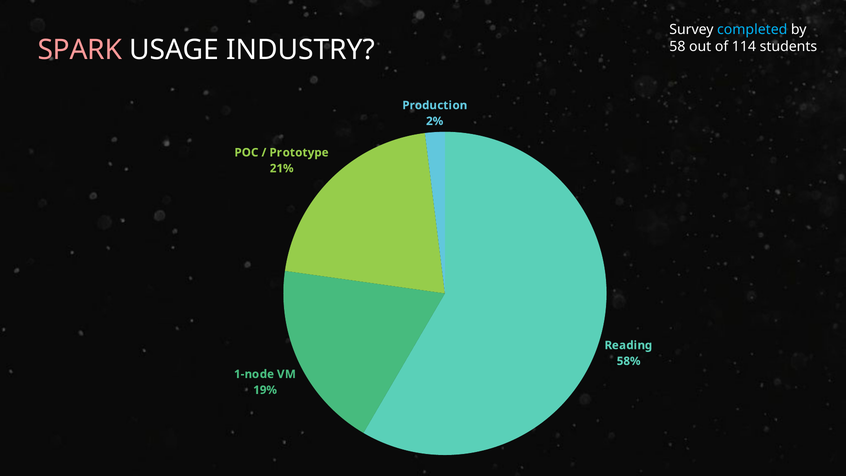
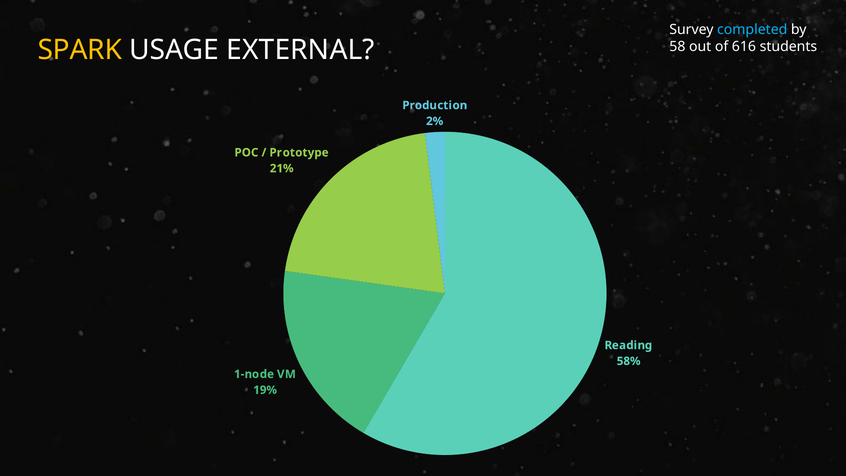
SPARK colour: pink -> yellow
INDUSTRY: INDUSTRY -> EXTERNAL
114: 114 -> 616
